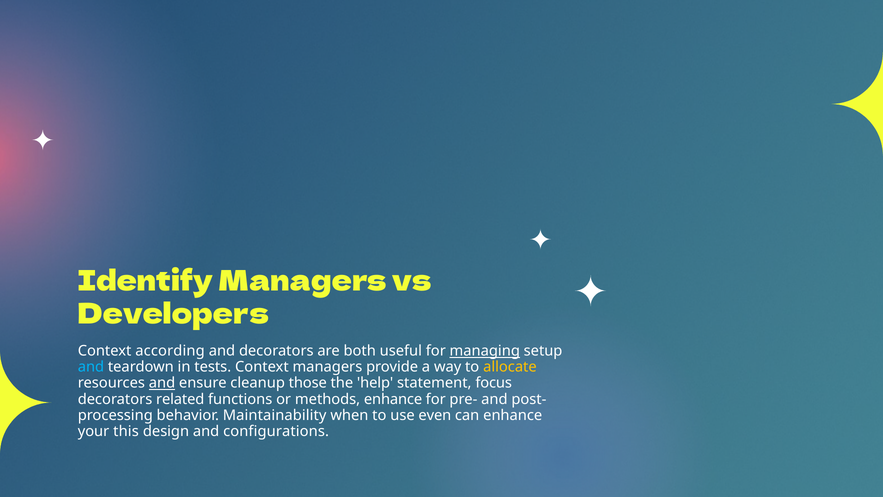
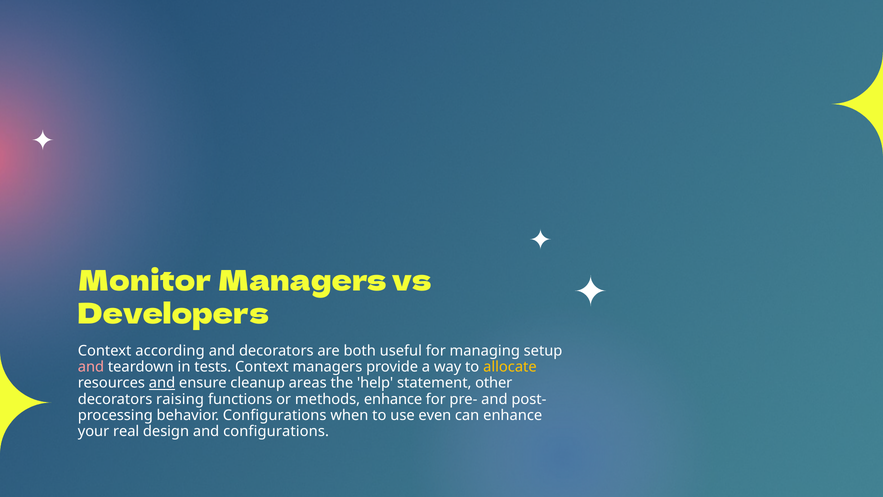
Identify: Identify -> Monitor
managing underline: present -> none
and at (91, 367) colour: light blue -> pink
those: those -> areas
focus: focus -> other
related: related -> raising
behavior Maintainability: Maintainability -> Configurations
this: this -> real
